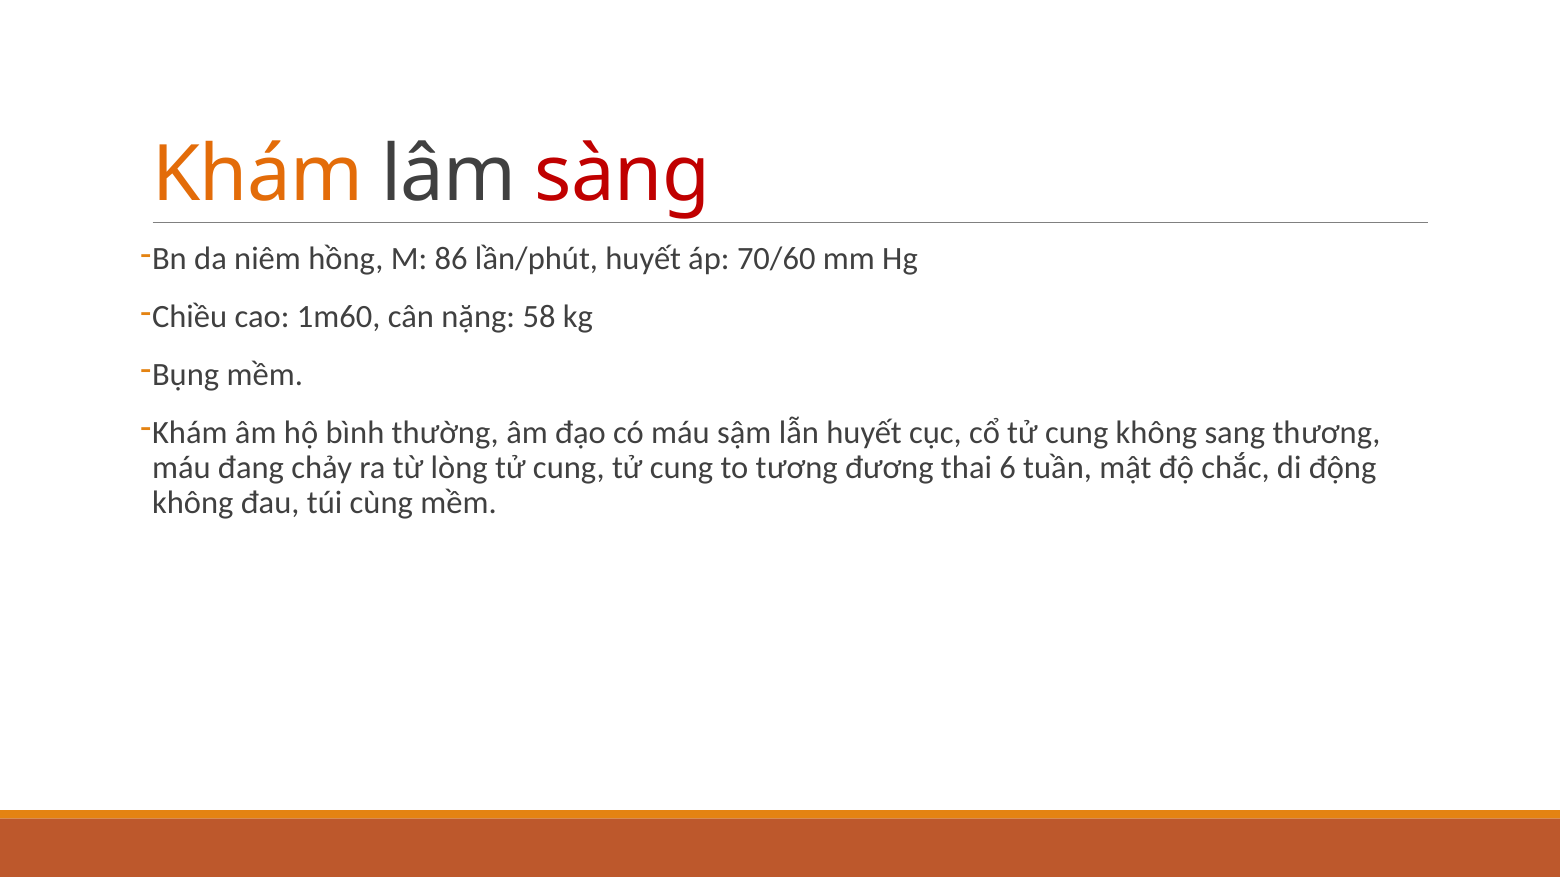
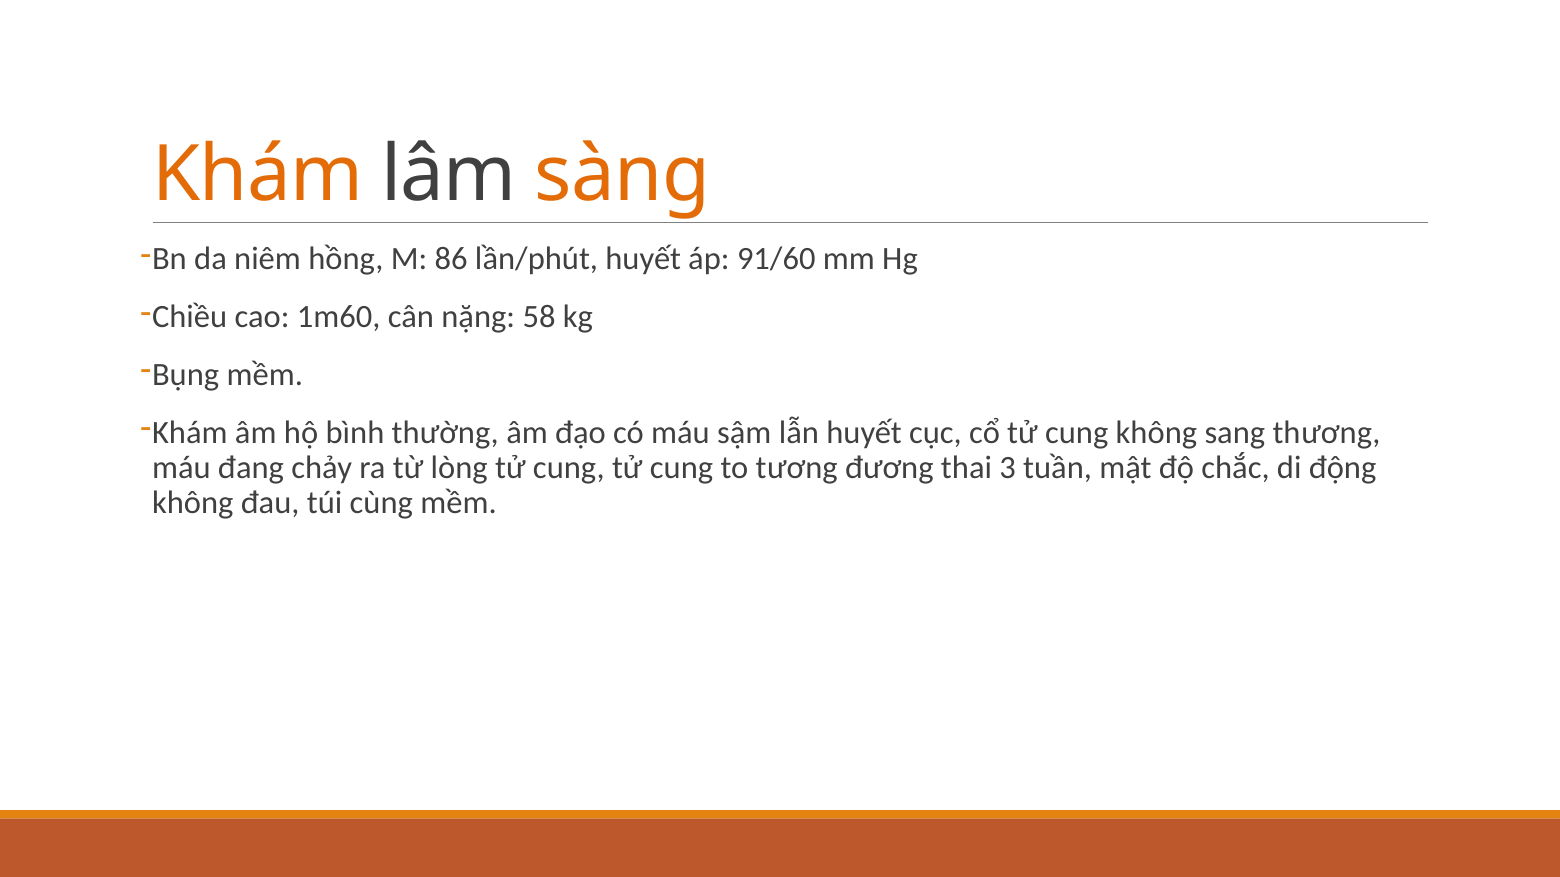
sàng colour: red -> orange
70/60: 70/60 -> 91/60
6: 6 -> 3
